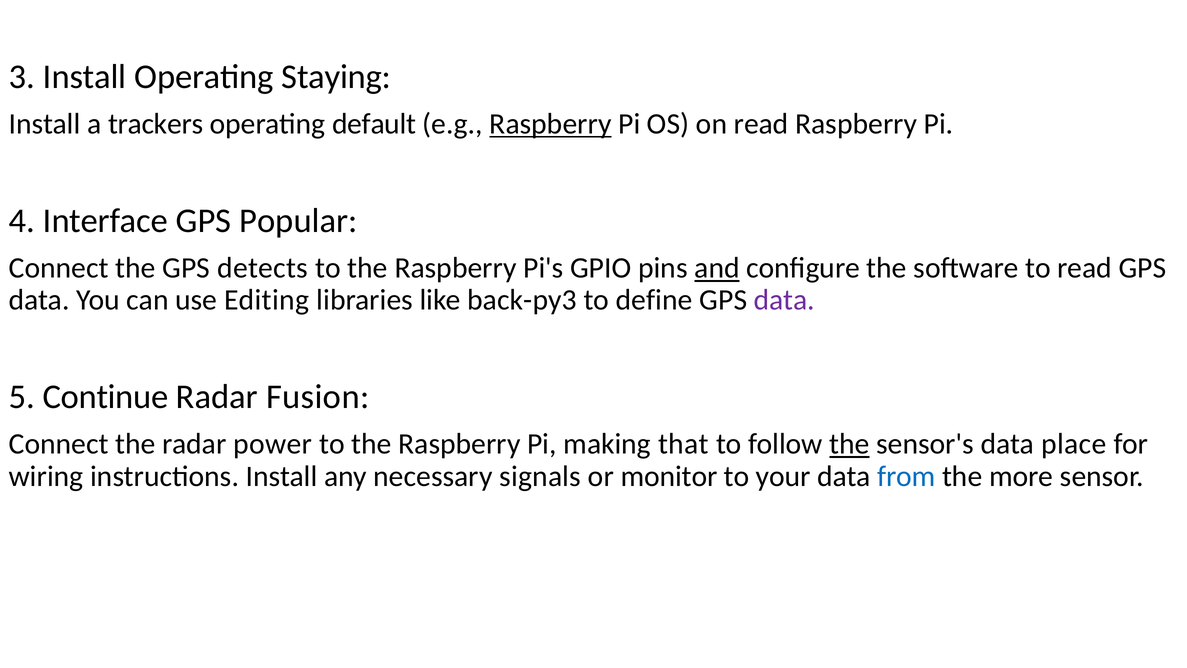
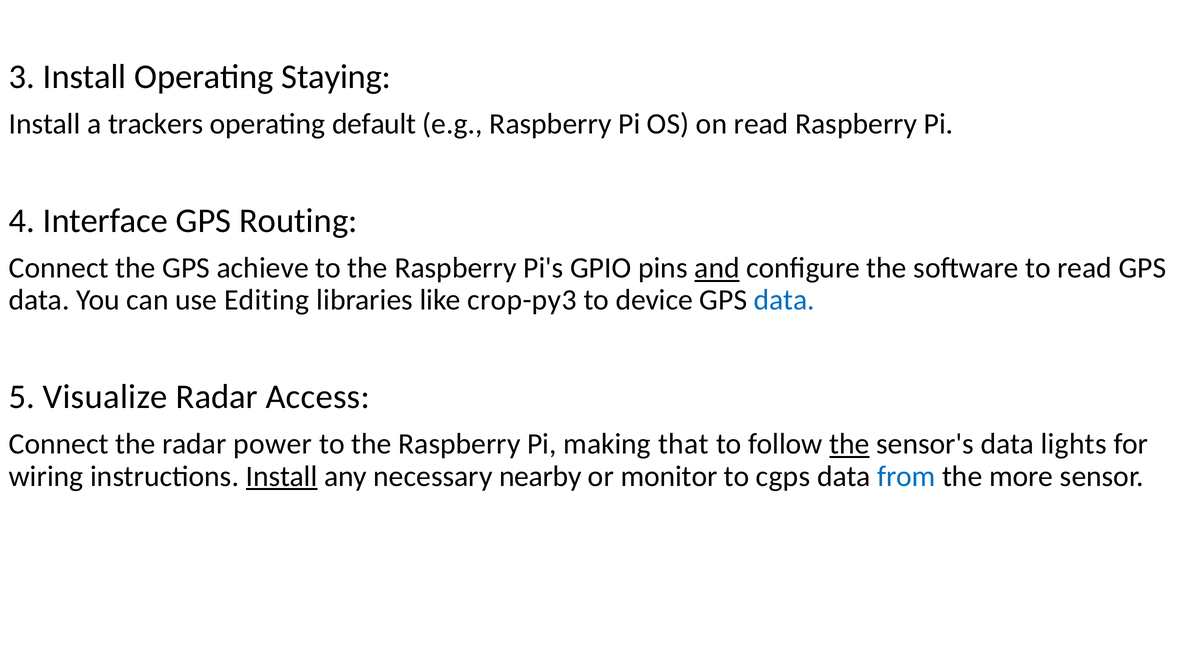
Raspberry at (550, 124) underline: present -> none
Popular: Popular -> Routing
detects: detects -> achieve
back-py3: back-py3 -> crop-py3
define: define -> device
data at (784, 300) colour: purple -> blue
Continue: Continue -> Visualize
Fusion: Fusion -> Access
place: place -> lights
Install at (282, 476) underline: none -> present
signals: signals -> nearby
your: your -> cgps
